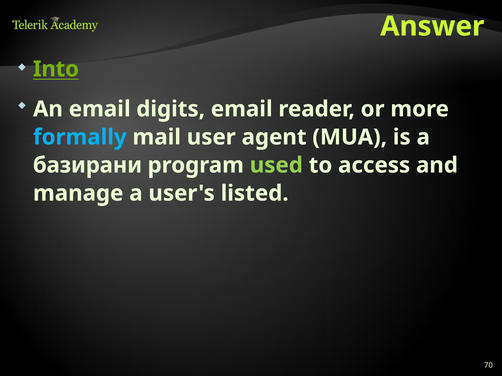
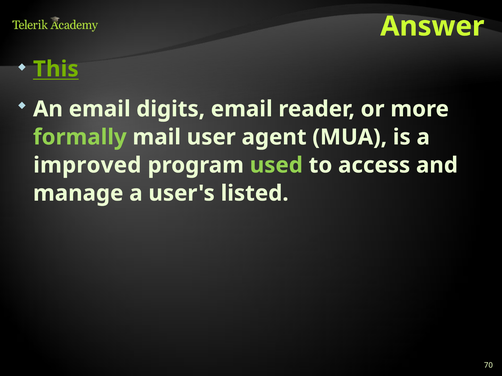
Into: Into -> This
formally colour: light blue -> light green
базирани: базирани -> improved
